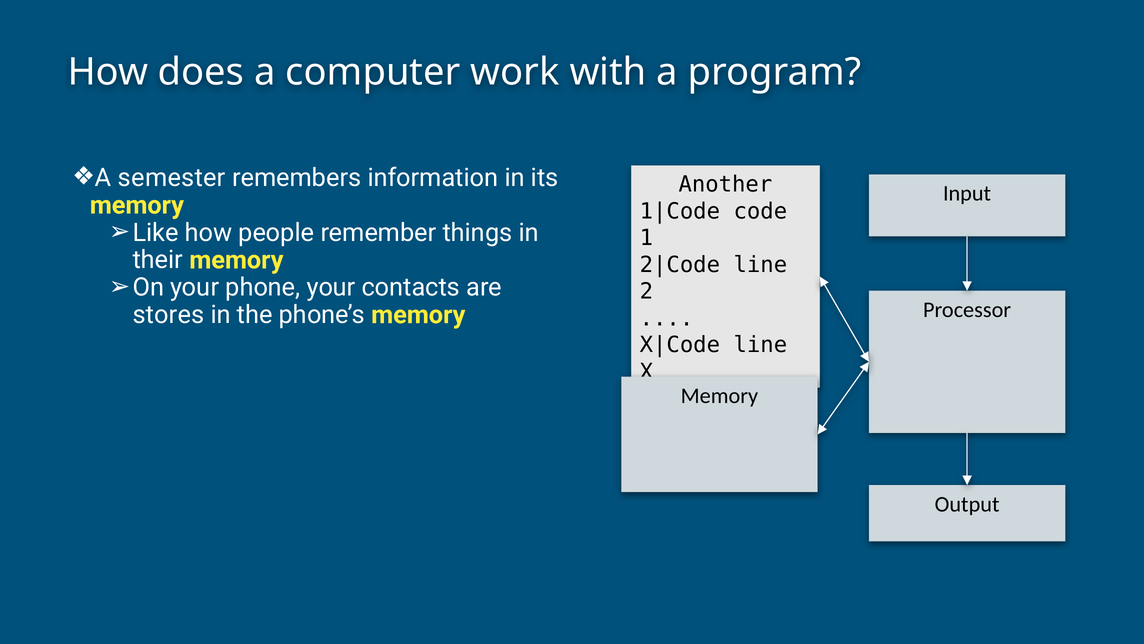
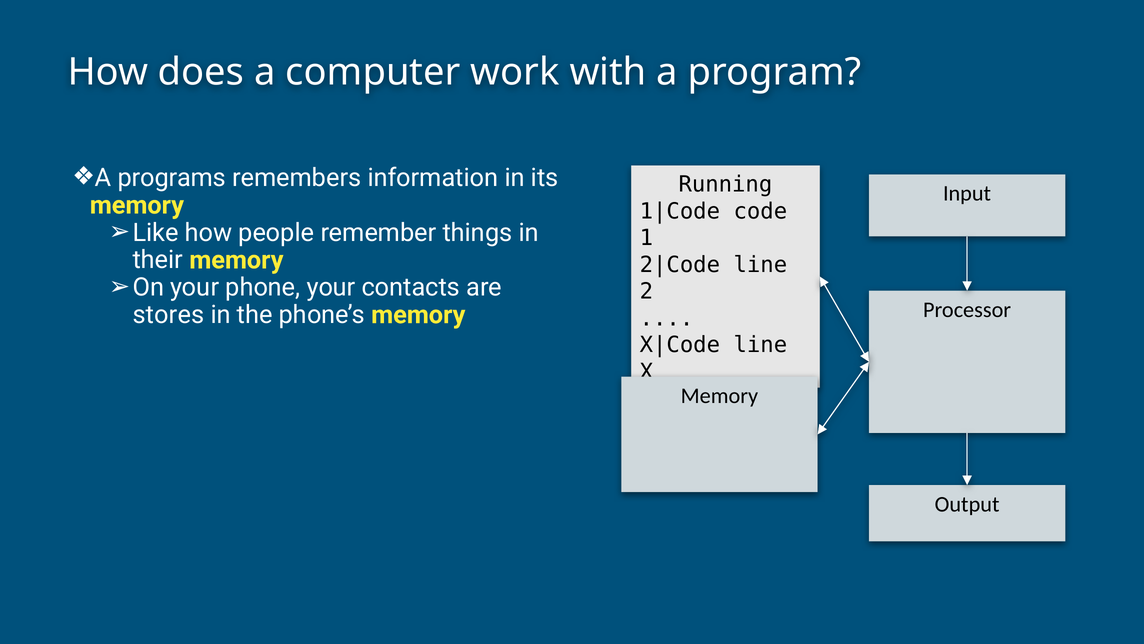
semester: semester -> programs
Another: Another -> Running
